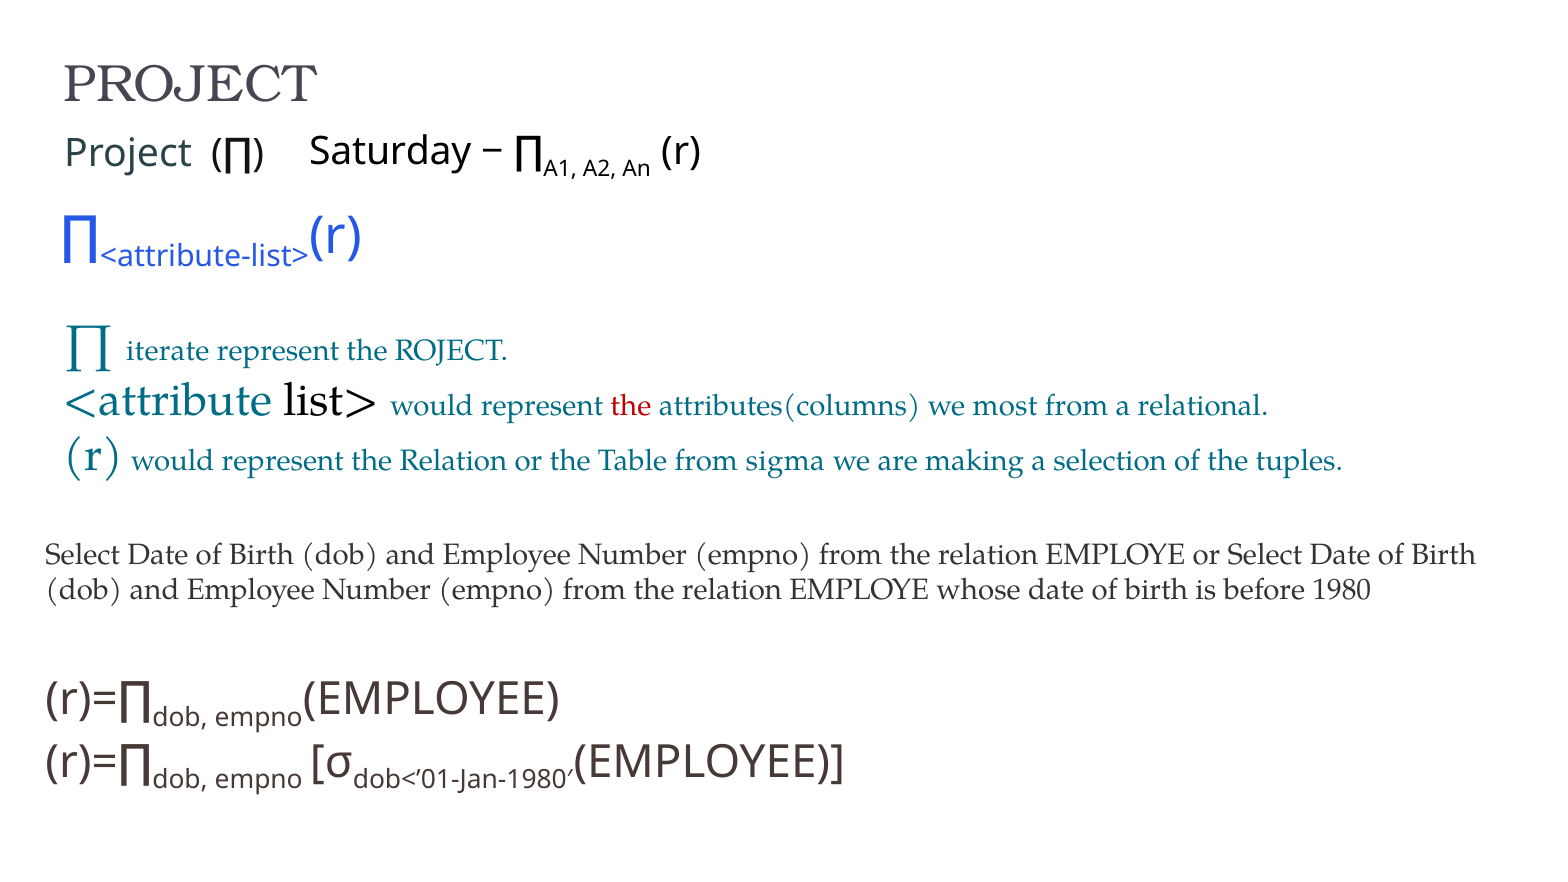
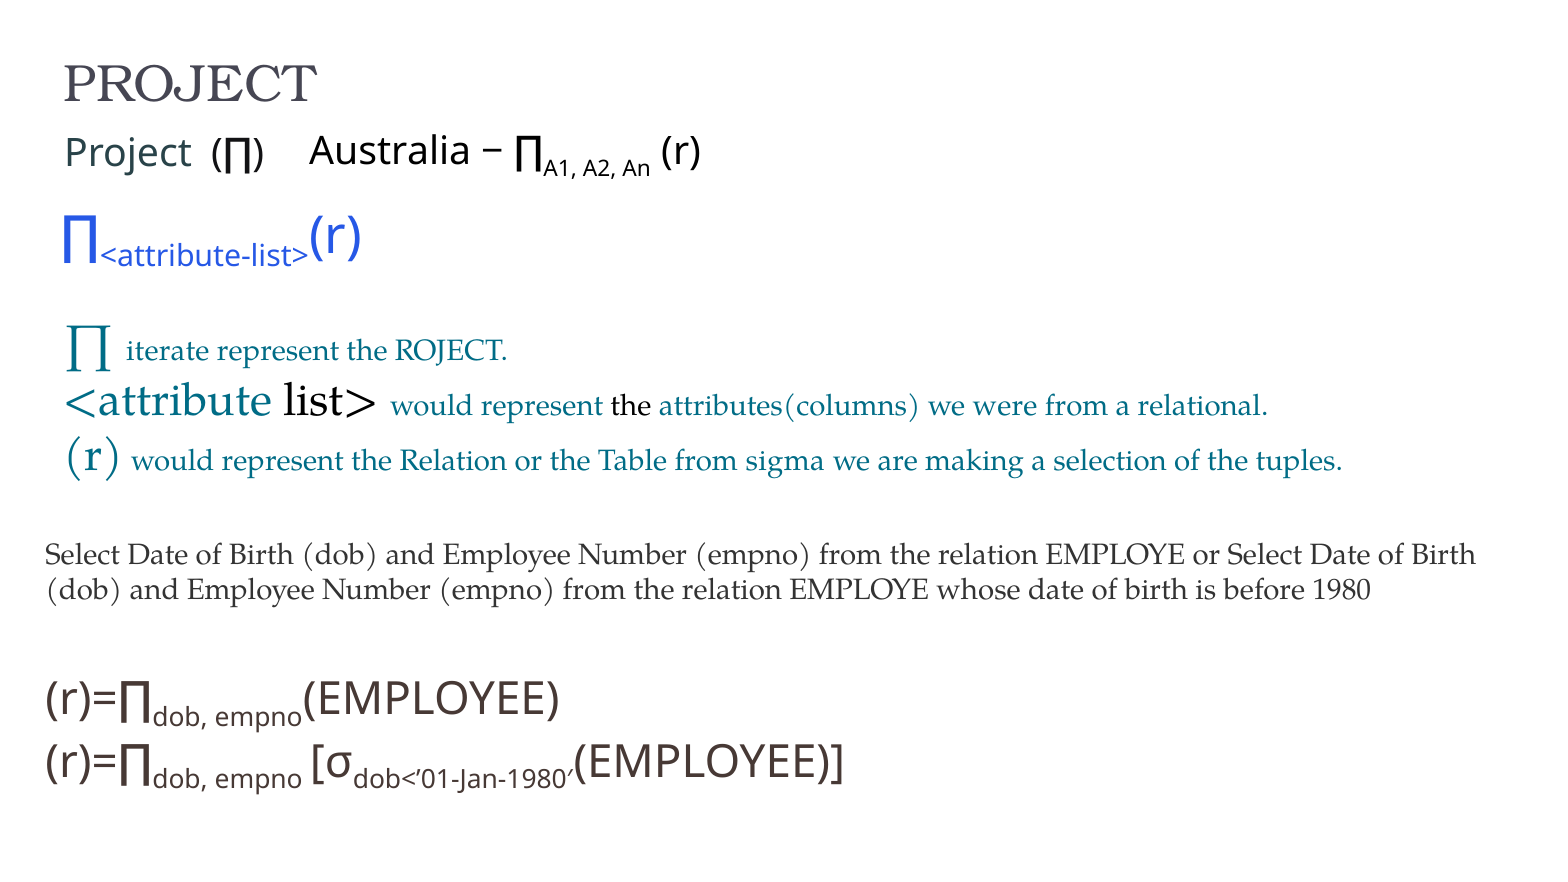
Saturday: Saturday -> Australia
the at (631, 406) colour: red -> black
most: most -> were
